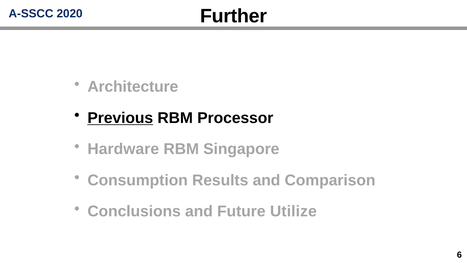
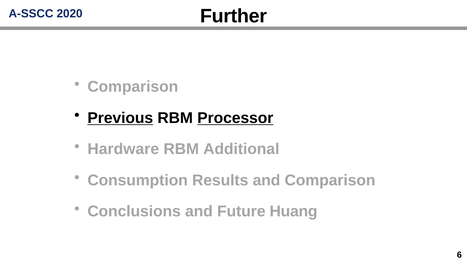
Architecture at (133, 87): Architecture -> Comparison
Processor underline: none -> present
Singapore: Singapore -> Additional
Utilize: Utilize -> Huang
